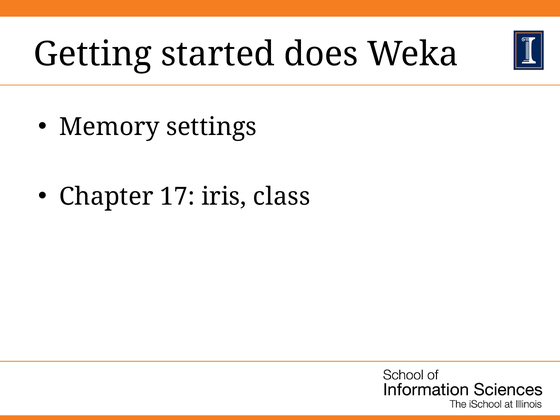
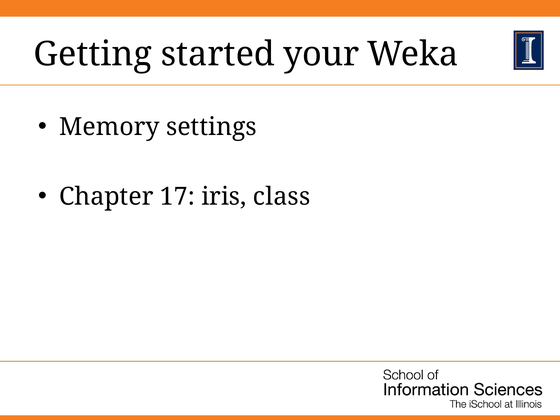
does: does -> your
